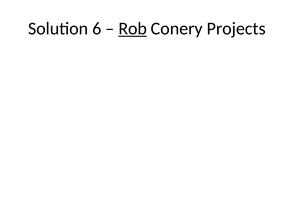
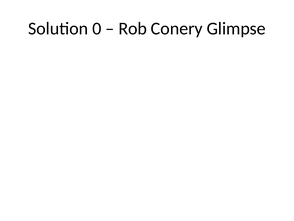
6: 6 -> 0
Rob underline: present -> none
Projects: Projects -> Glimpse
